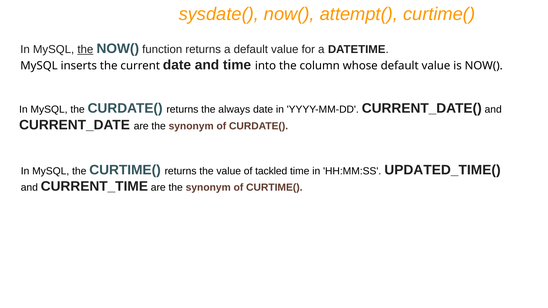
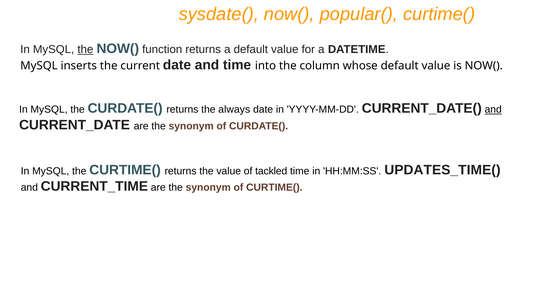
attempt(: attempt( -> popular(
and at (493, 110) underline: none -> present
UPDATED_TIME(: UPDATED_TIME( -> UPDATES_TIME(
